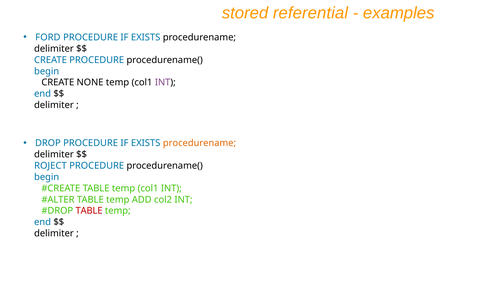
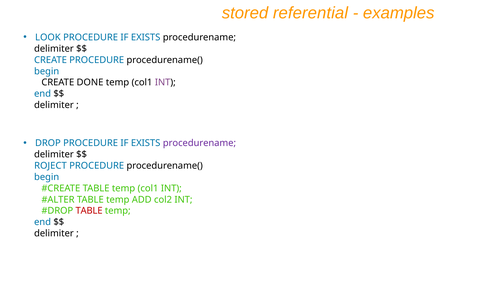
FORD: FORD -> LOOK
NONE: NONE -> DONE
procedurename at (199, 143) colour: orange -> purple
